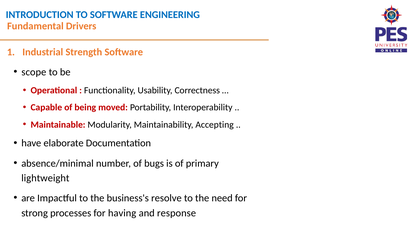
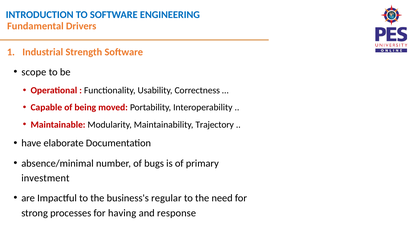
Accepting: Accepting -> Trajectory
lightweight: lightweight -> investment
resolve: resolve -> regular
